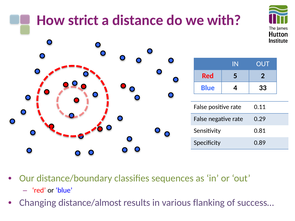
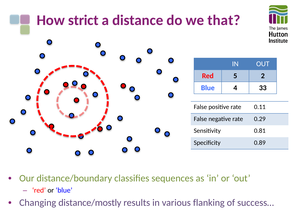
with: with -> that
distance/almost: distance/almost -> distance/mostly
